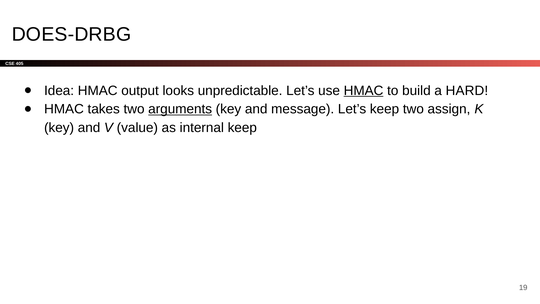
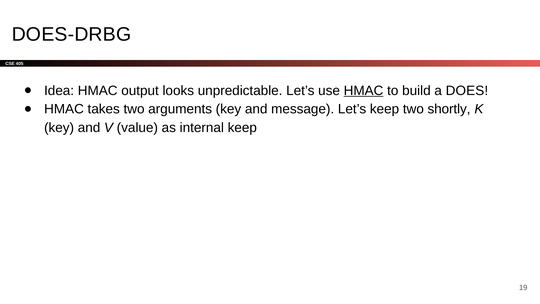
HARD: HARD -> DOES
arguments underline: present -> none
assign: assign -> shortly
